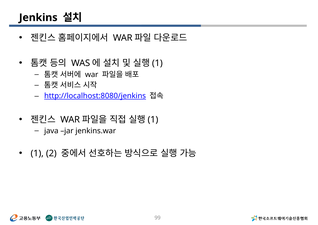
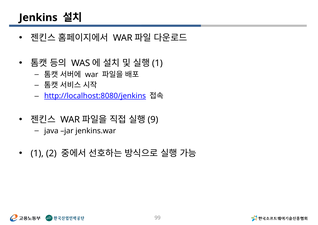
1 at (153, 119): 1 -> 9
